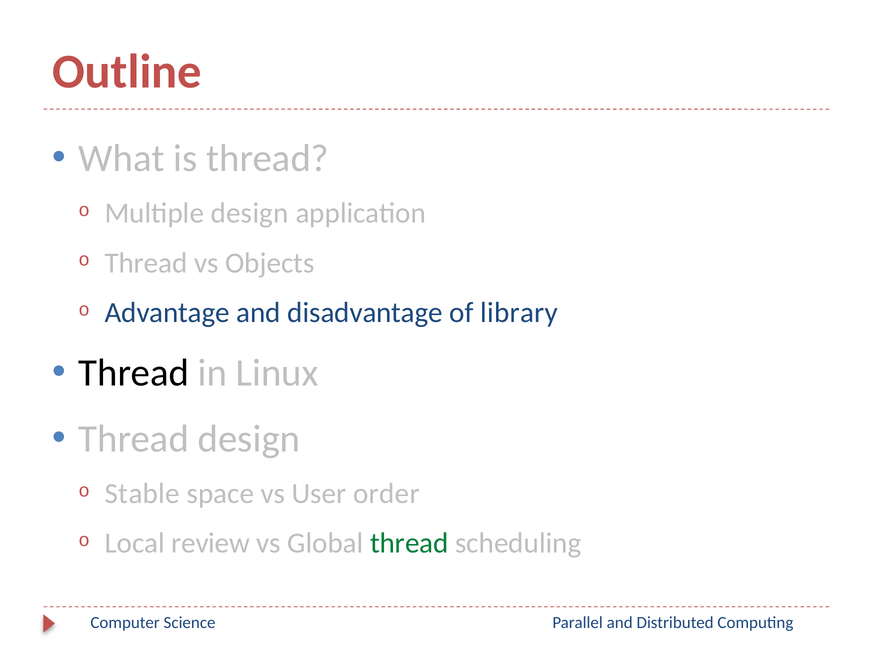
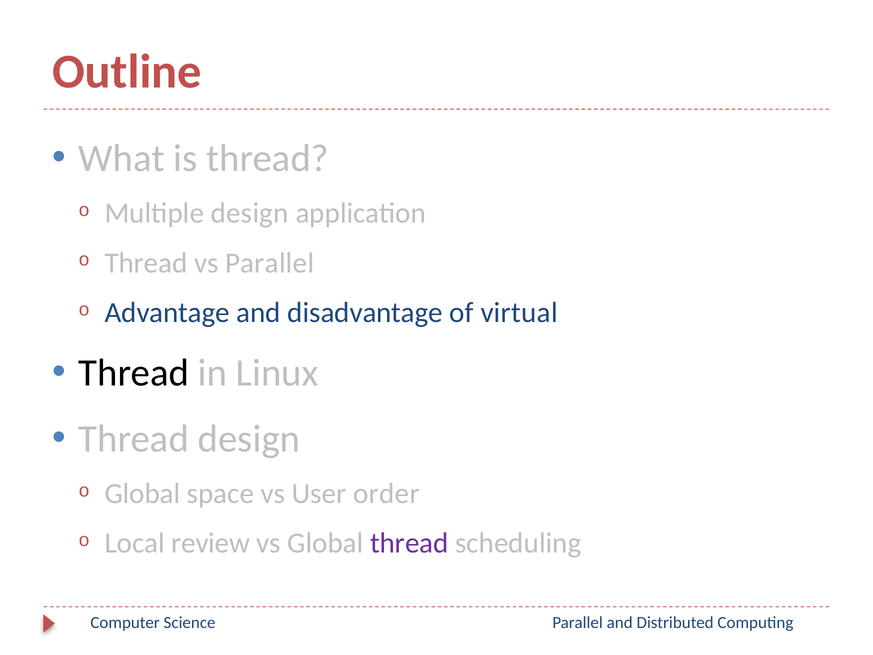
vs Objects: Objects -> Parallel
library: library -> virtual
Stable at (142, 493): Stable -> Global
thread at (409, 543) colour: green -> purple
